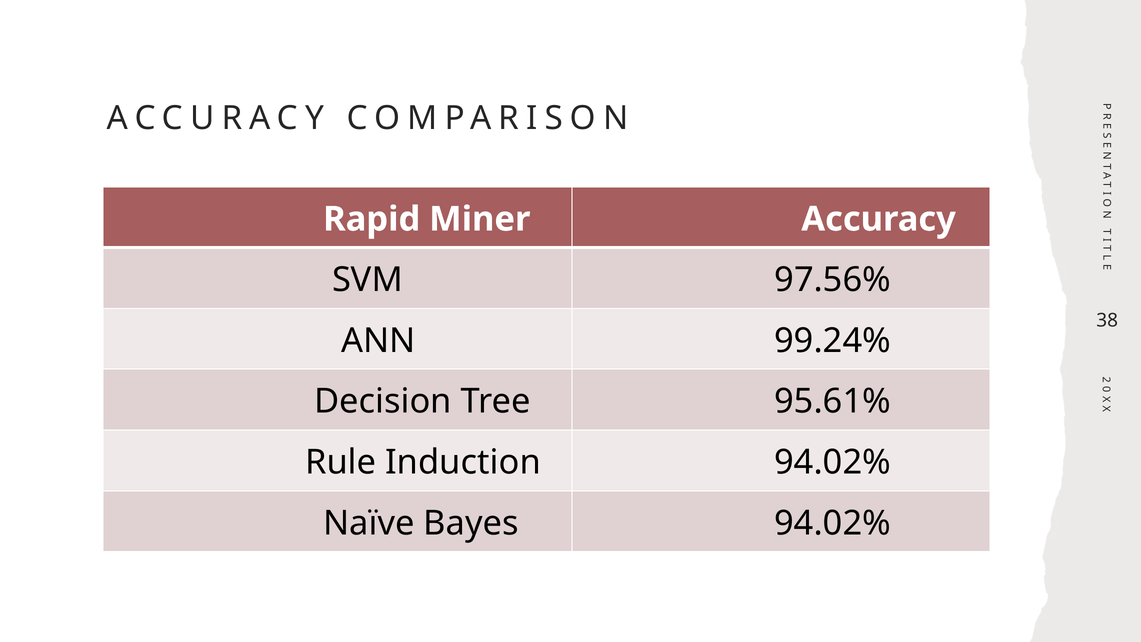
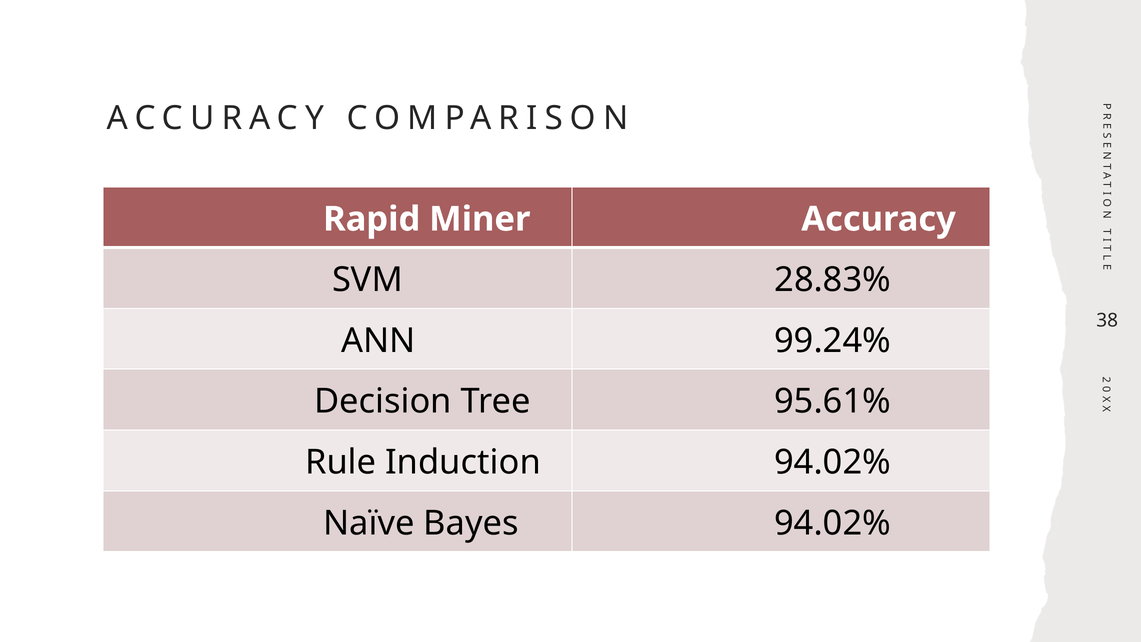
97.56%: 97.56% -> 28.83%
